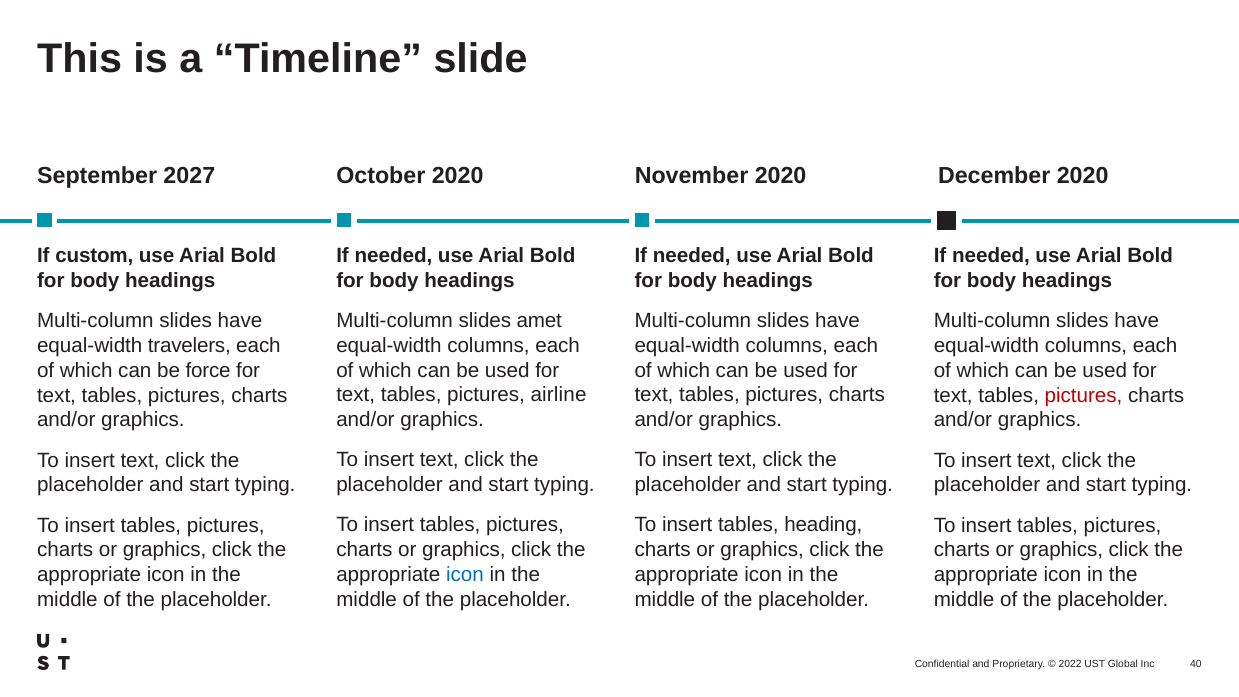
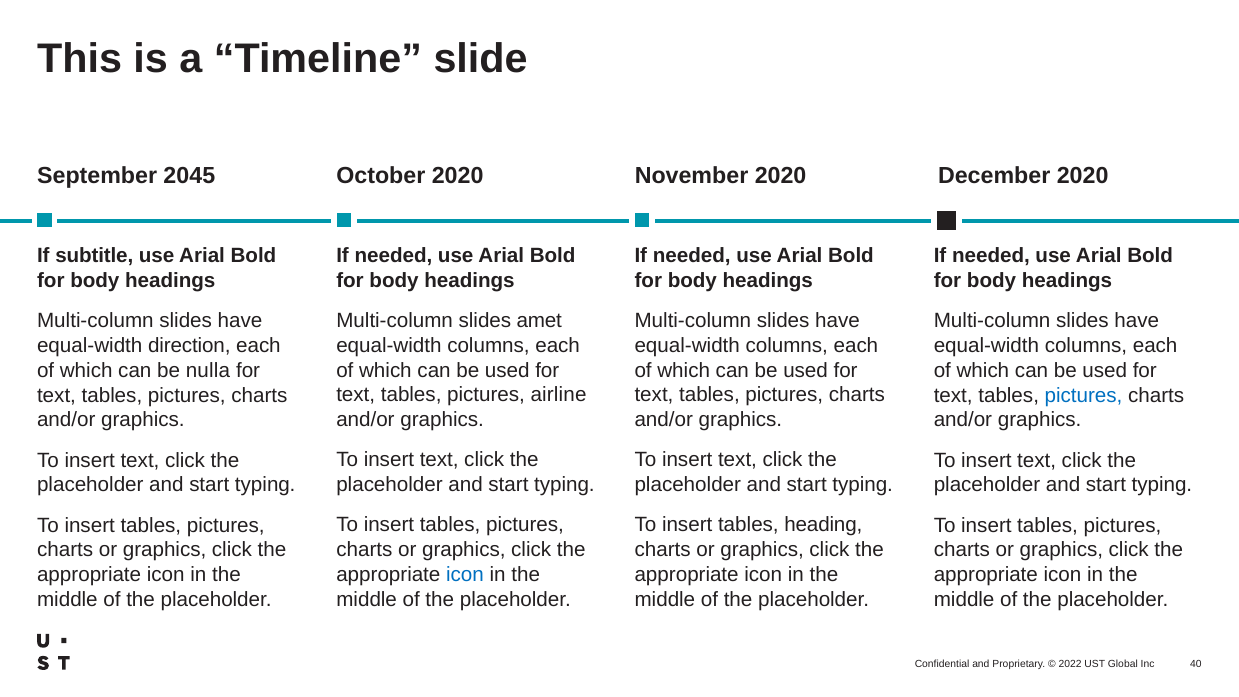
2027: 2027 -> 2045
custom: custom -> subtitle
travelers: travelers -> direction
force: force -> nulla
pictures at (1084, 395) colour: red -> blue
